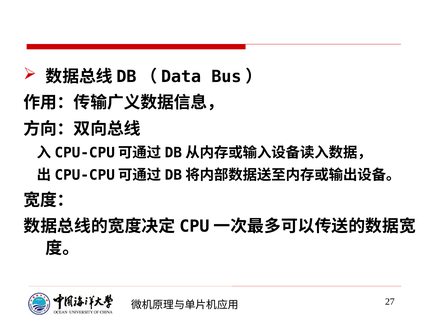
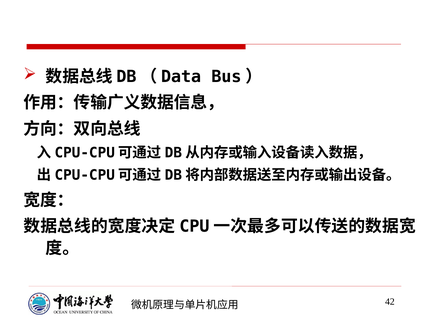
27: 27 -> 42
